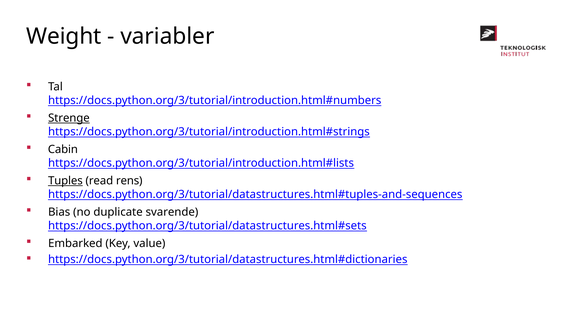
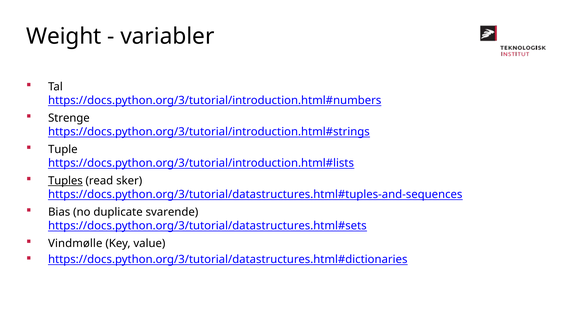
Strenge underline: present -> none
Cabin: Cabin -> Tuple
rens: rens -> sker
Embarked: Embarked -> Vindmølle
